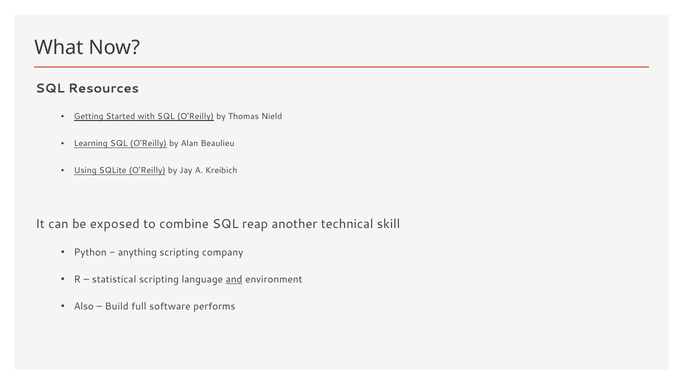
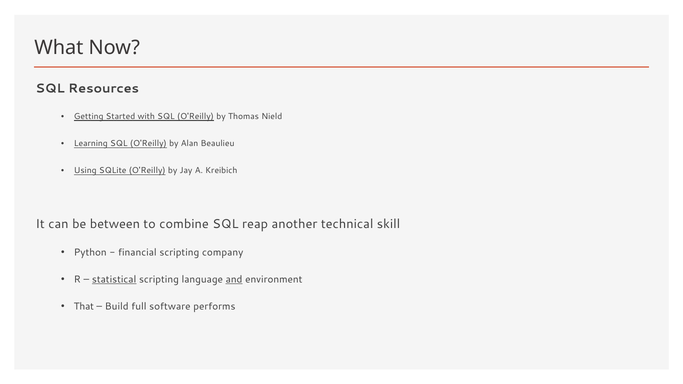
exposed: exposed -> between
anything: anything -> financial
statistical underline: none -> present
Also: Also -> That
